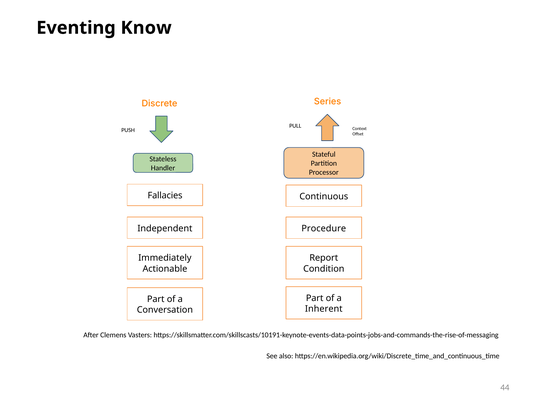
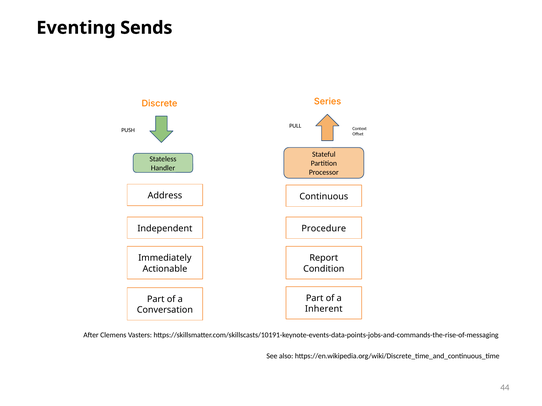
Know: Know -> Sends
Fallacies: Fallacies -> Address
